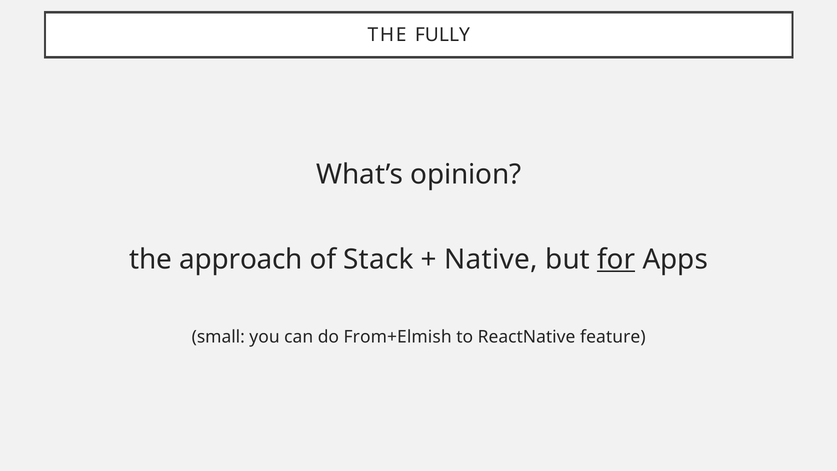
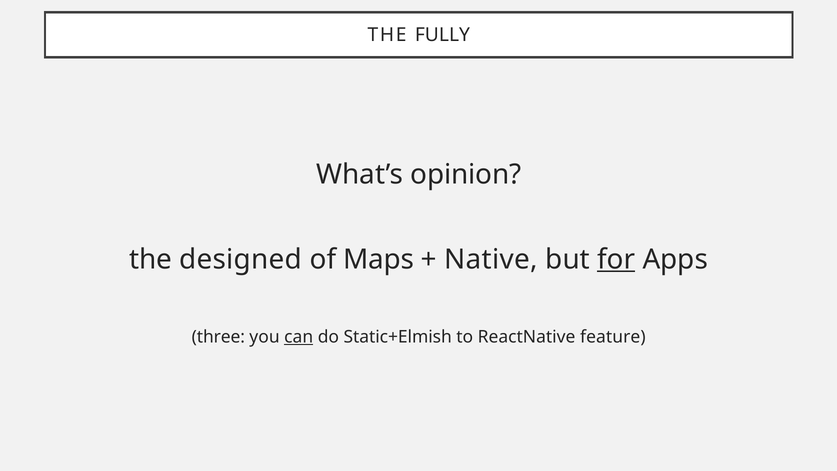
approach: approach -> designed
Stack: Stack -> Maps
small: small -> three
can underline: none -> present
From+Elmish: From+Elmish -> Static+Elmish
